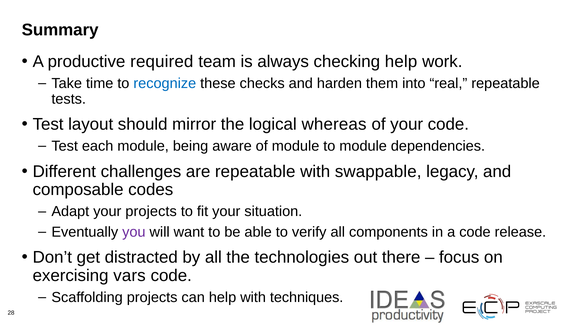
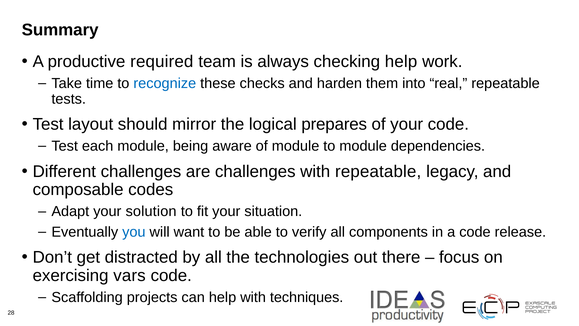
whereas: whereas -> prepares
are repeatable: repeatable -> challenges
with swappable: swappable -> repeatable
your projects: projects -> solution
you colour: purple -> blue
